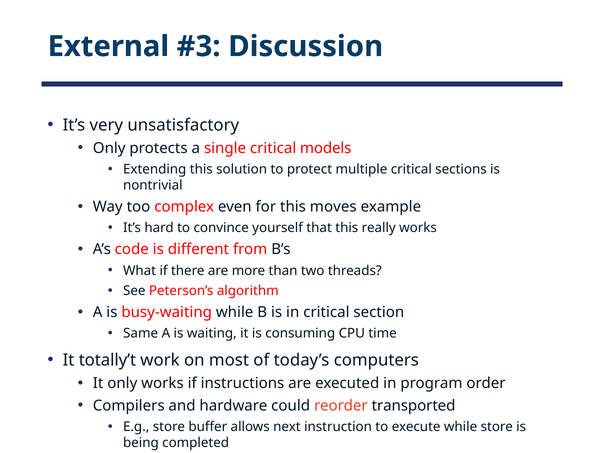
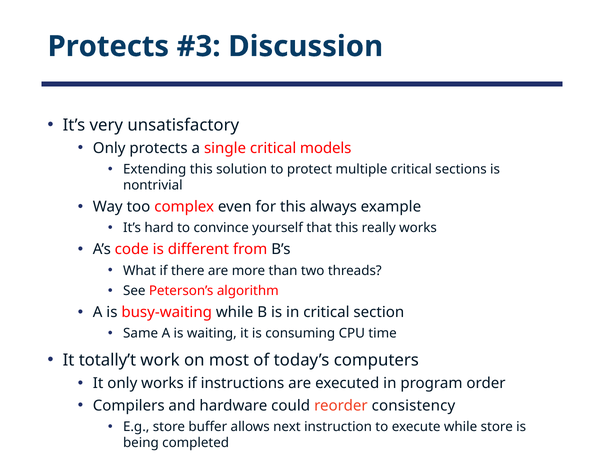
External at (108, 46): External -> Protects
moves: moves -> always
transported: transported -> consistency
